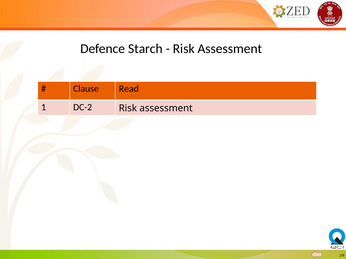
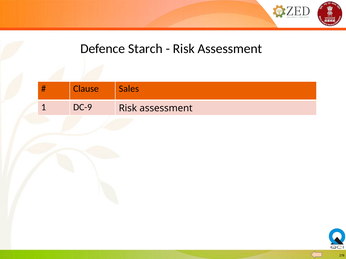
Read: Read -> Sales
DC-2: DC-2 -> DC-9
